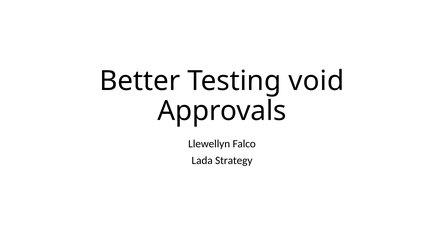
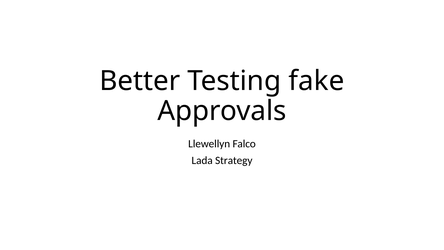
void: void -> fake
